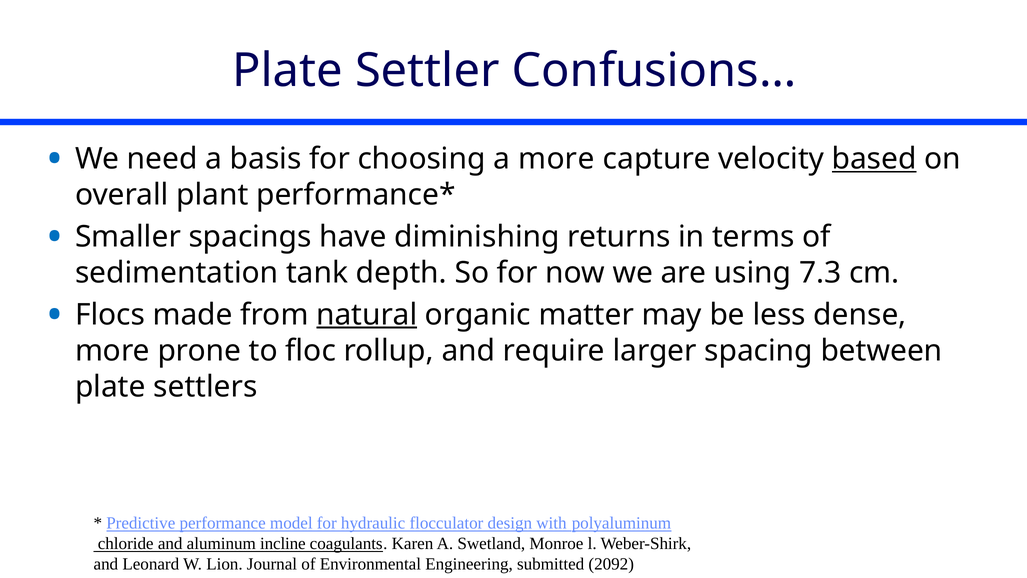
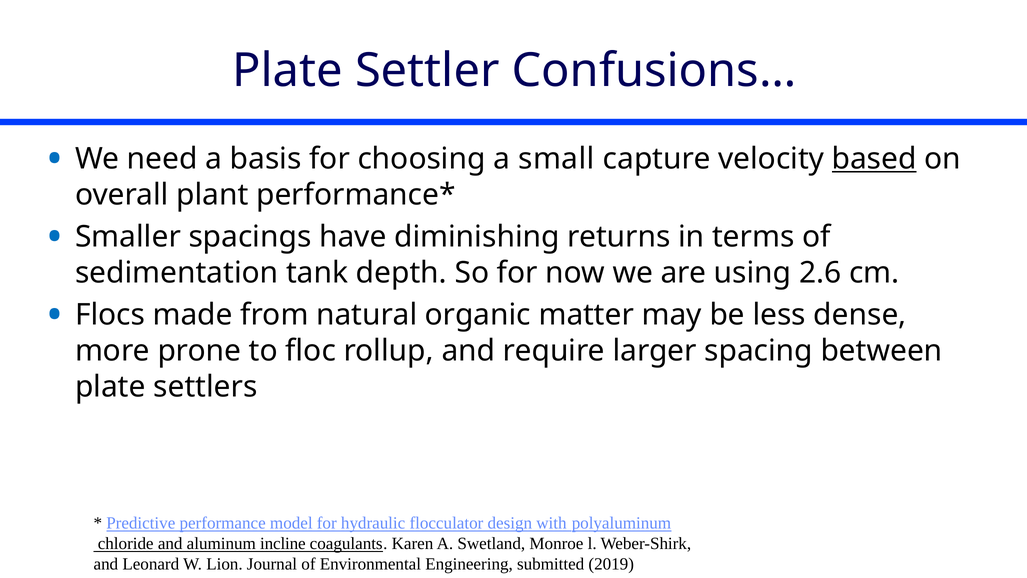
a more: more -> small
7.3: 7.3 -> 2.6
natural underline: present -> none
2092: 2092 -> 2019
